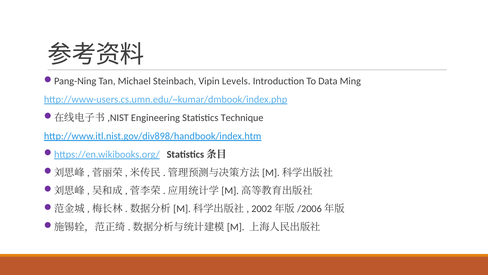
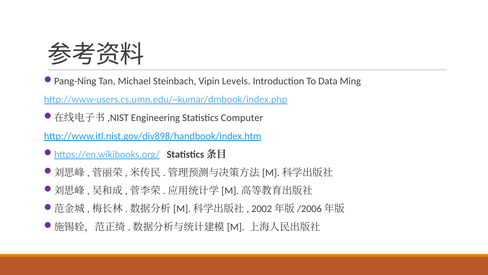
Technique: Technique -> Computer
